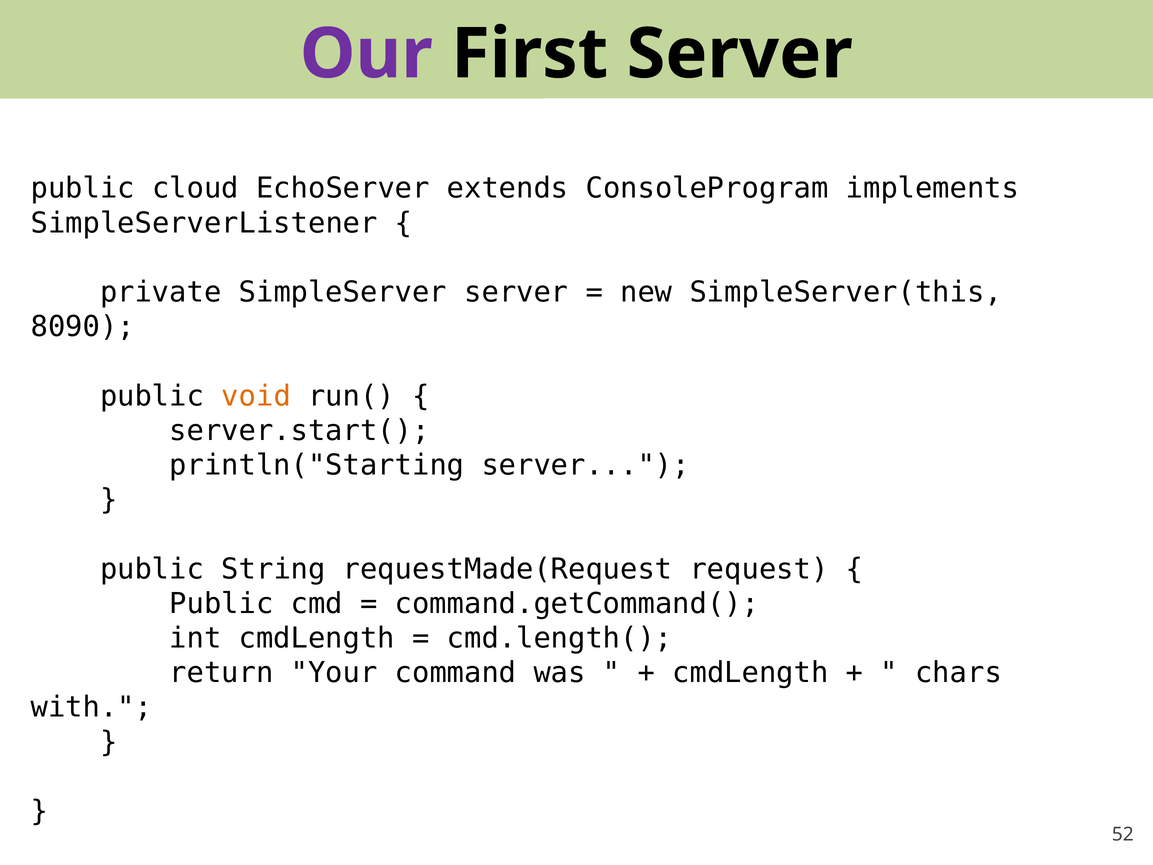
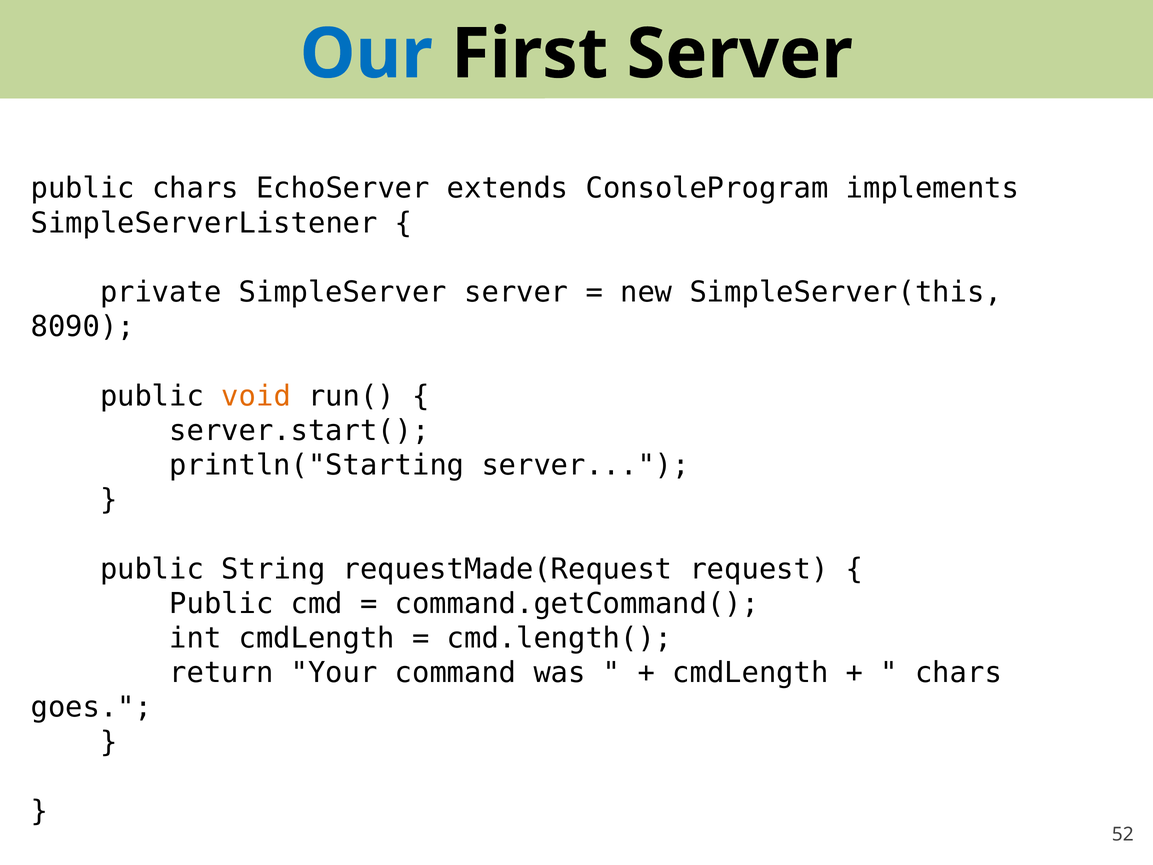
Our colour: purple -> blue
public cloud: cloud -> chars
with: with -> goes
